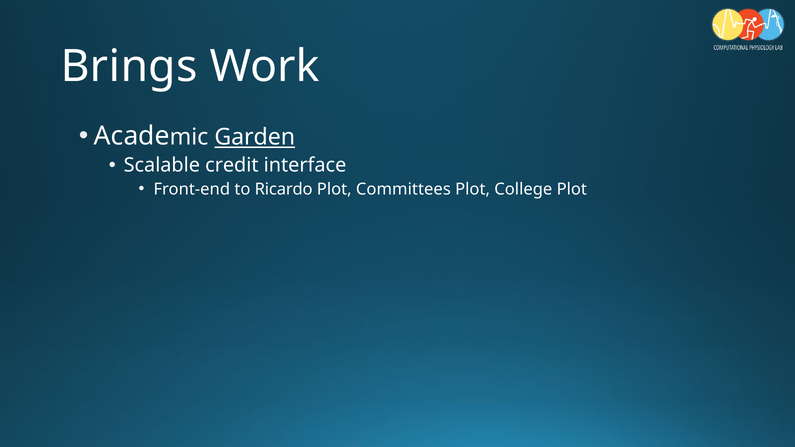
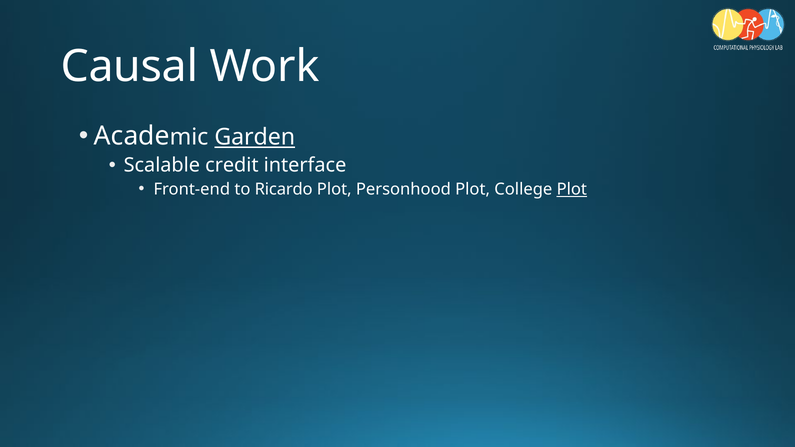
Brings: Brings -> Causal
Committees: Committees -> Personhood
Plot at (572, 189) underline: none -> present
